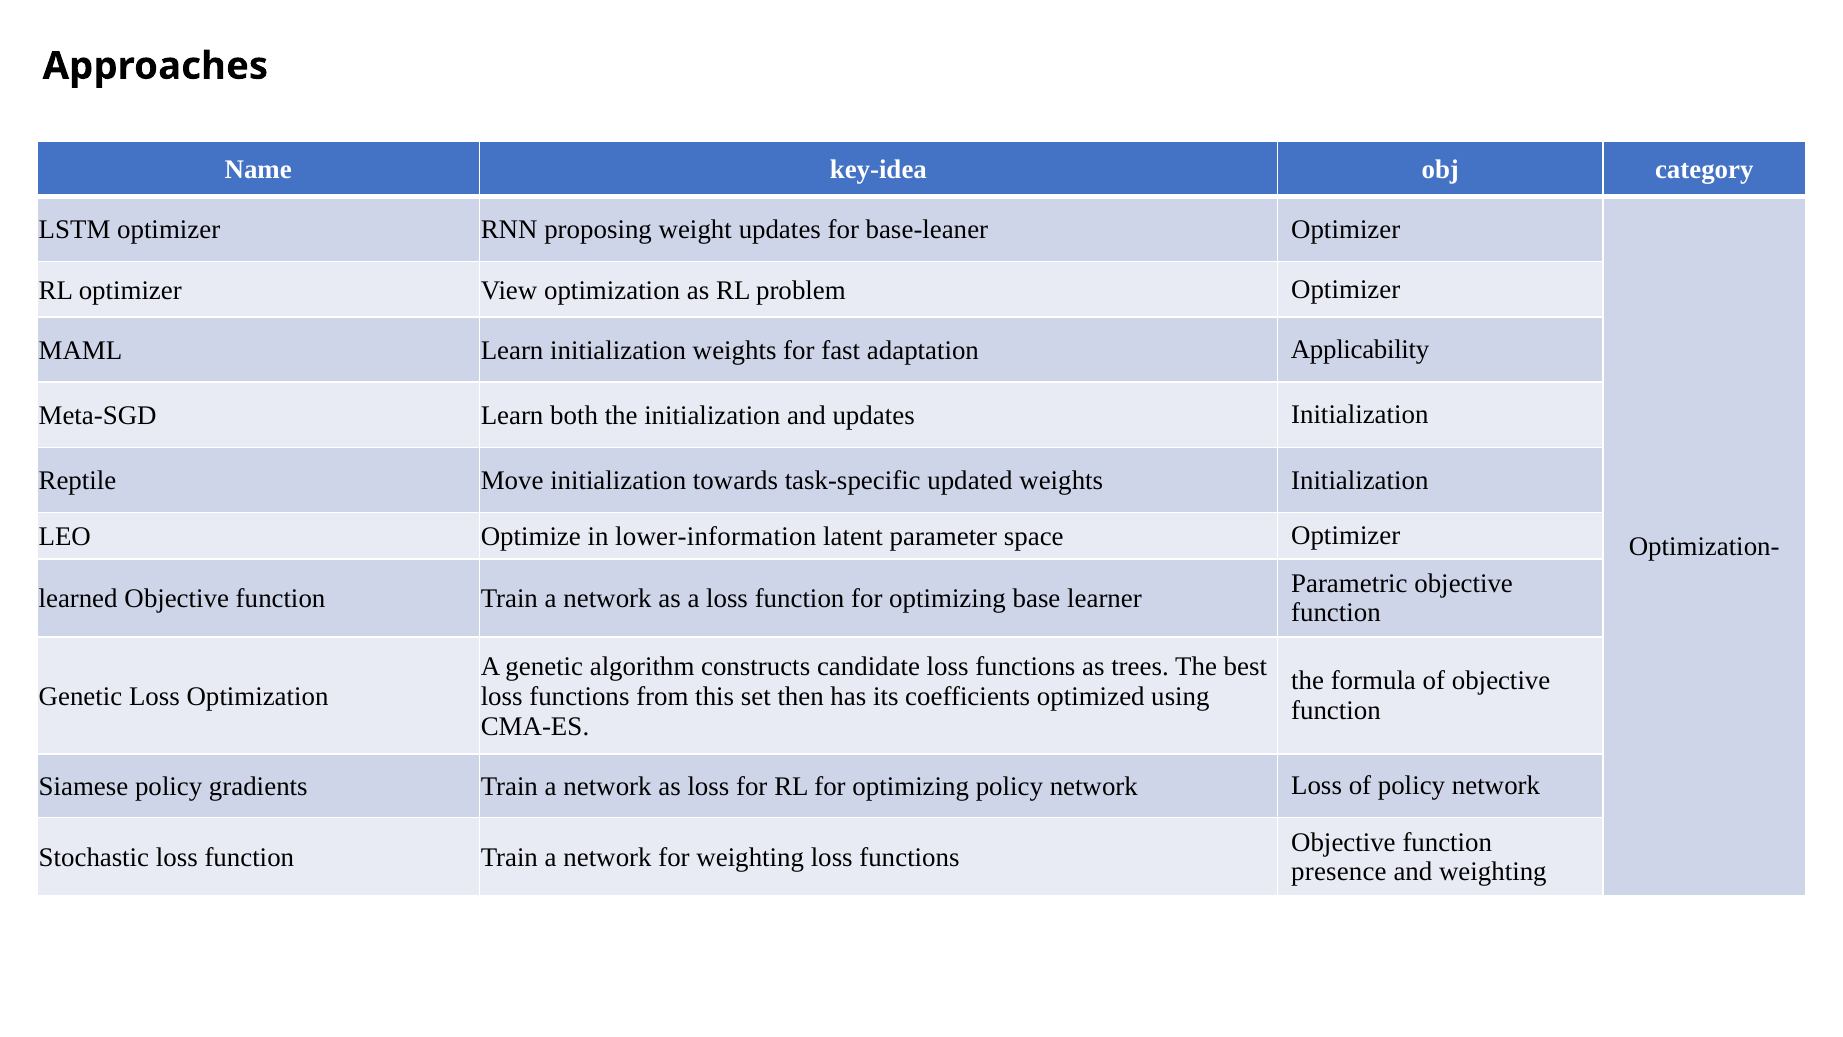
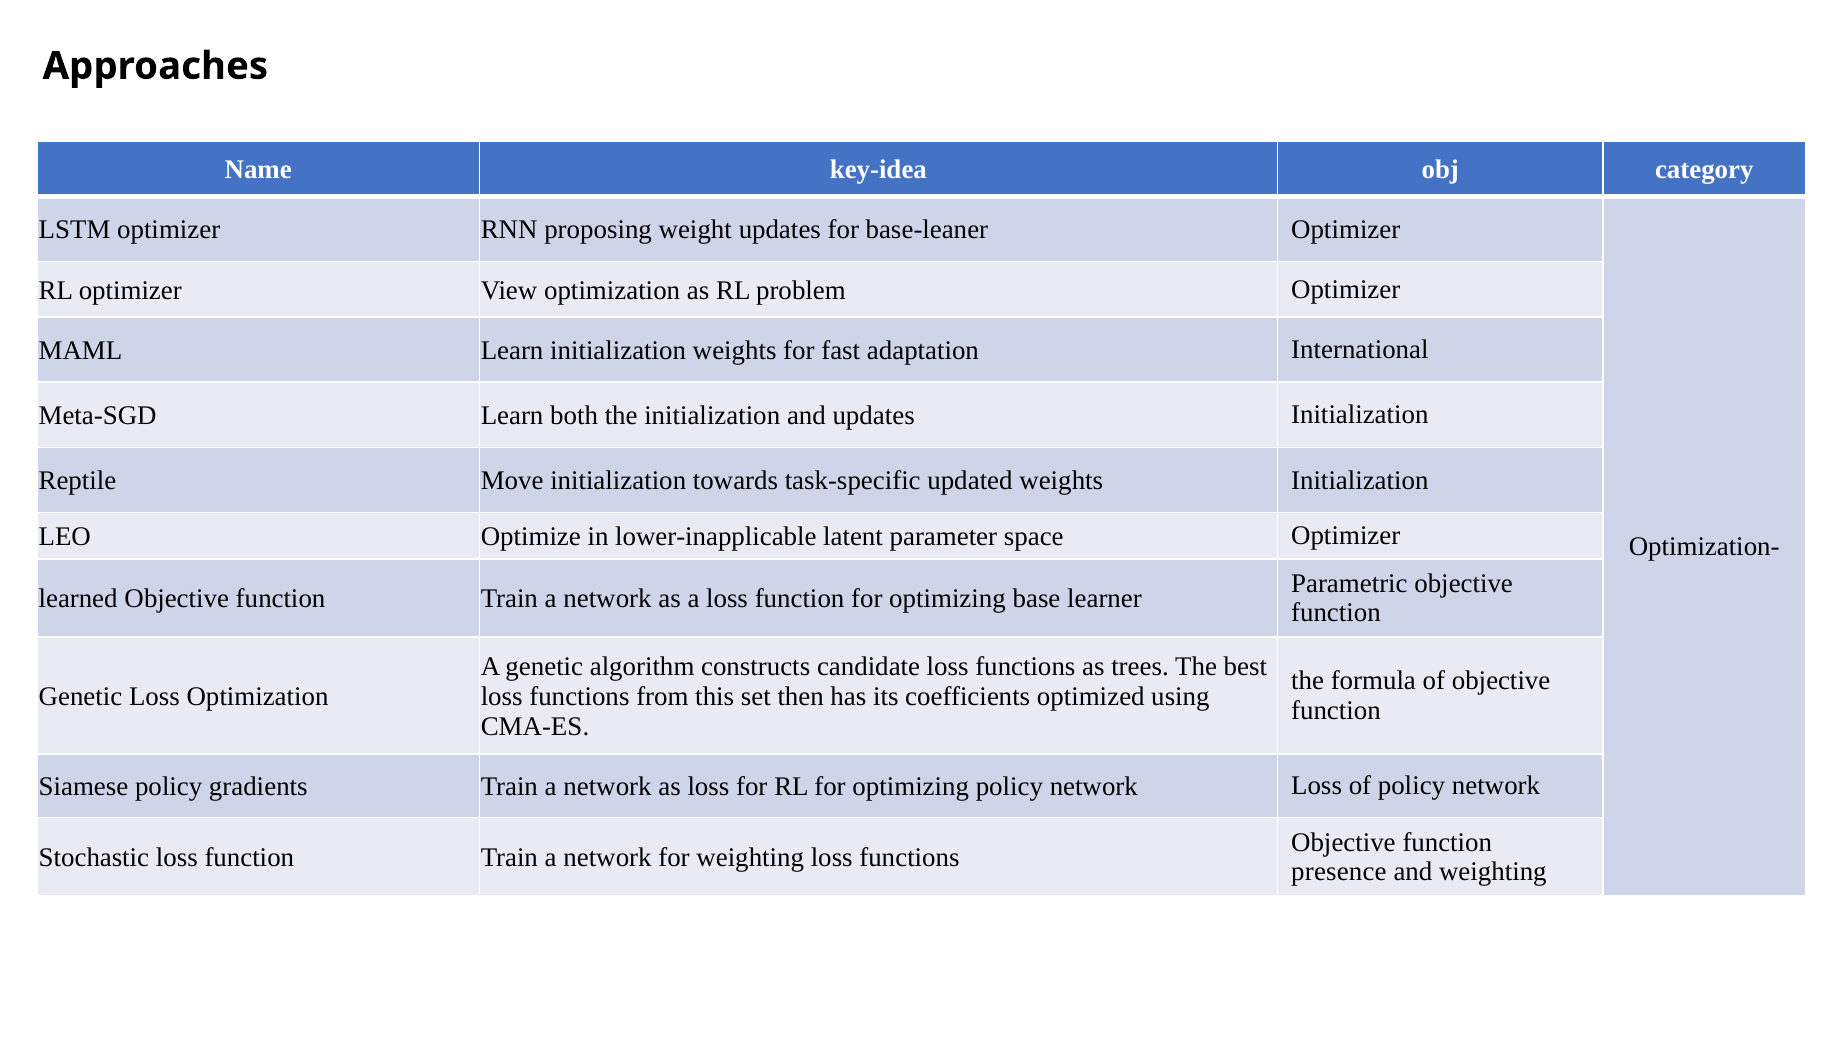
Applicability: Applicability -> International
lower-information: lower-information -> lower-inapplicable
